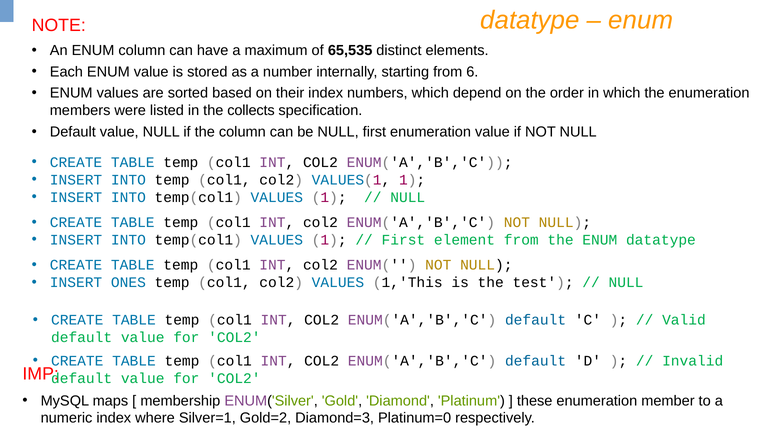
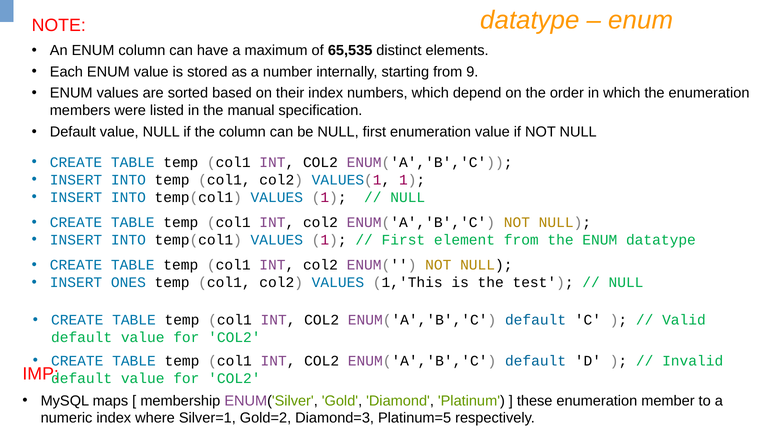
6: 6 -> 9
collects: collects -> manual
Platinum=0: Platinum=0 -> Platinum=5
